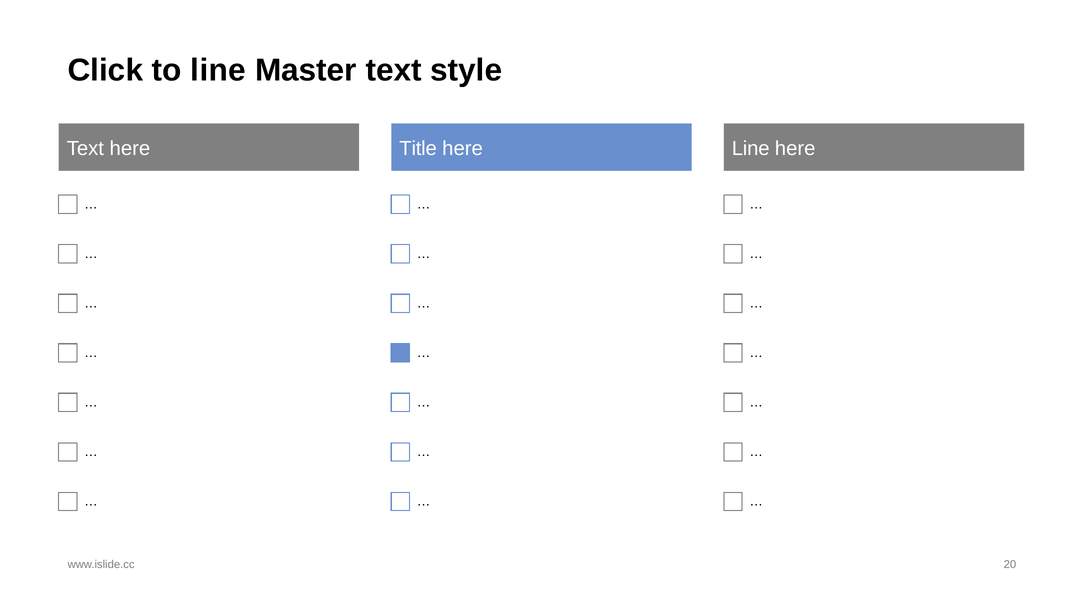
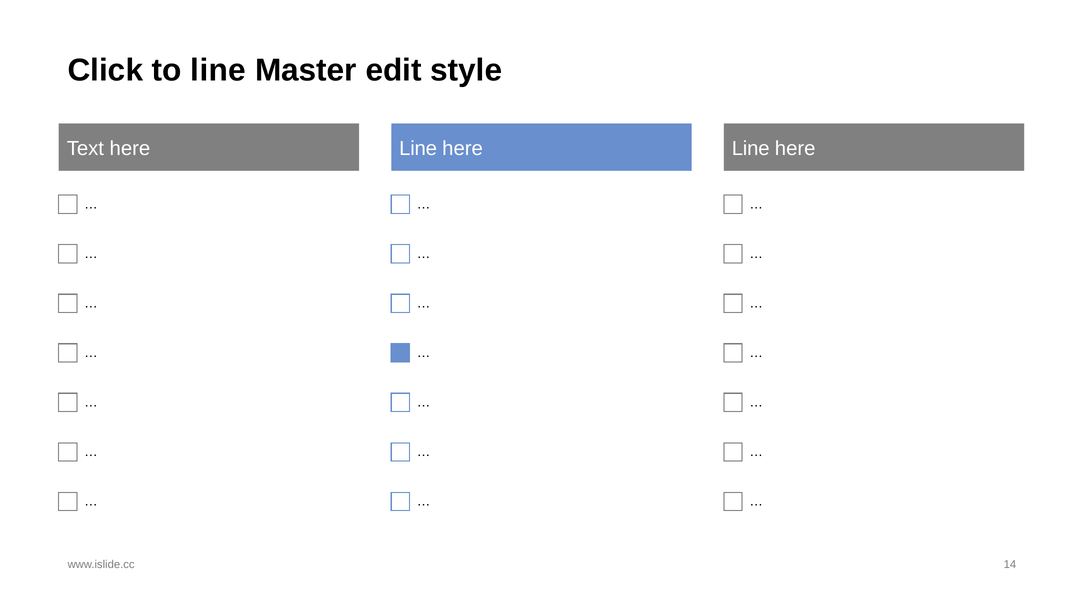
Master text: text -> edit
Title at (418, 148): Title -> Line
20: 20 -> 14
